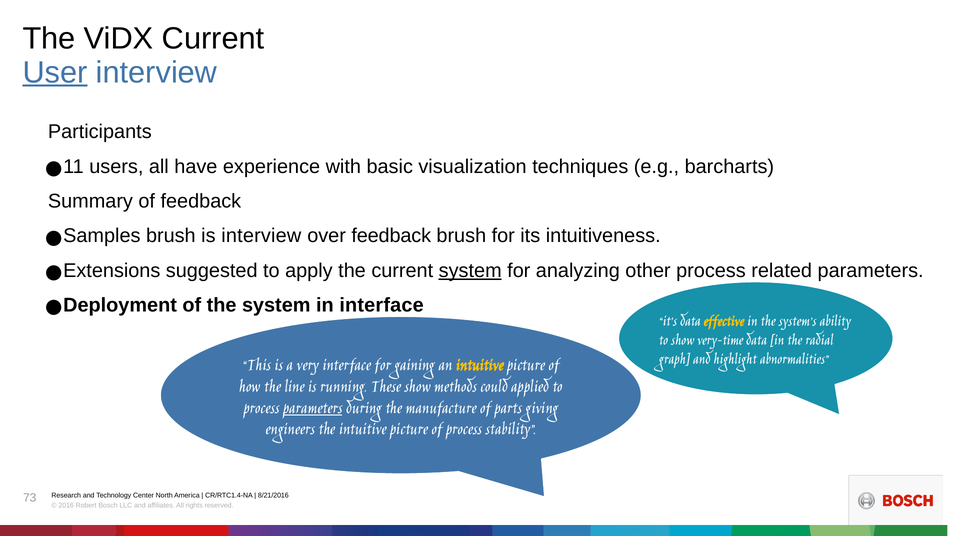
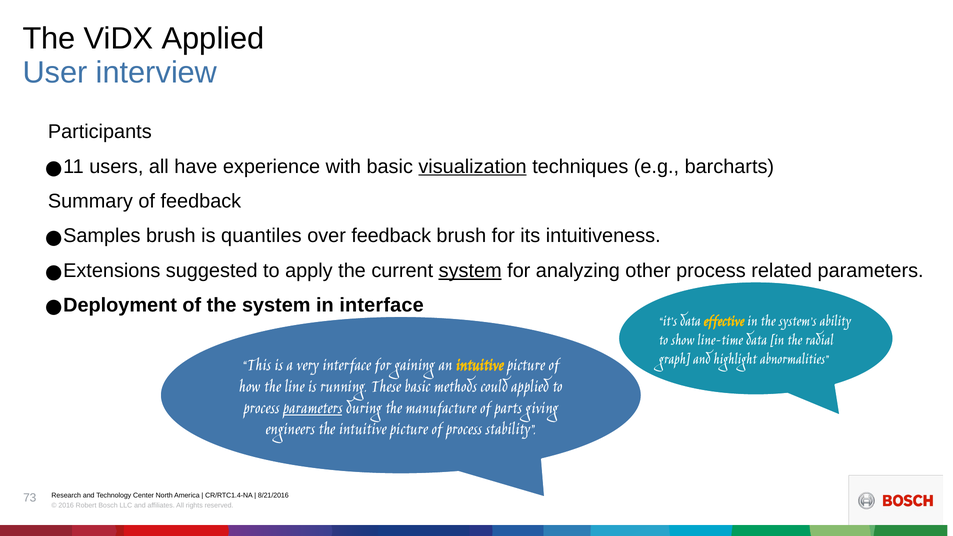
ViDX Current: Current -> Applied
User underline: present -> none
visualization underline: none -> present
is interview: interview -> quantiles
very-time: very-time -> line-time
These show: show -> basic
